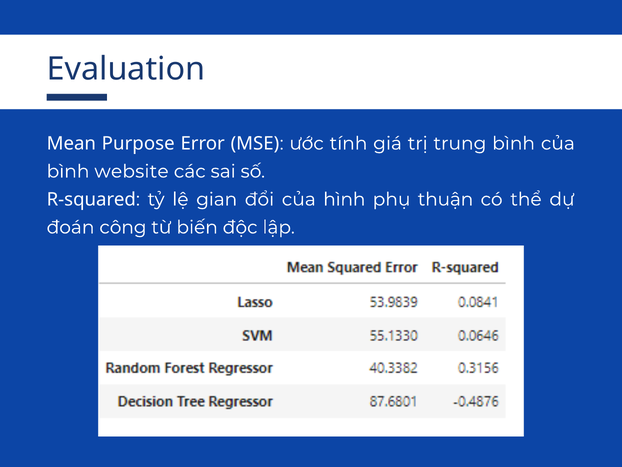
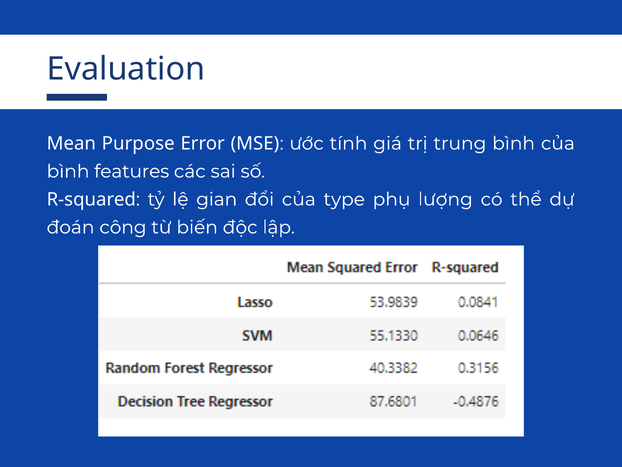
website: website -> features
hình: hình -> type
thuận: thuận -> lượng
